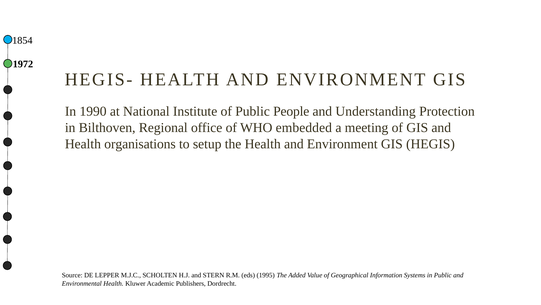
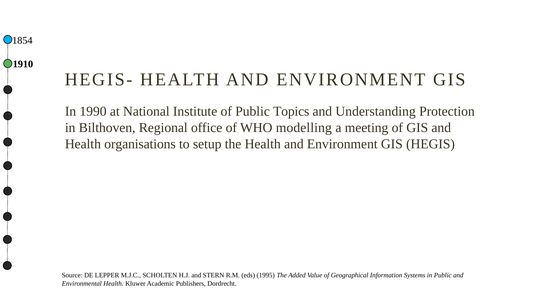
1972: 1972 -> 1910
People: People -> Topics
embedded: embedded -> modelling
